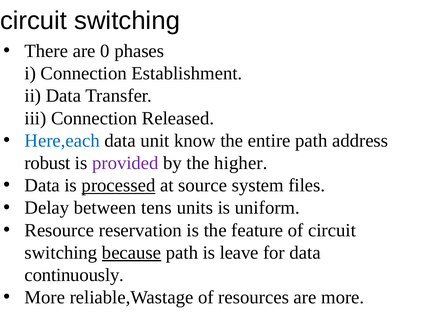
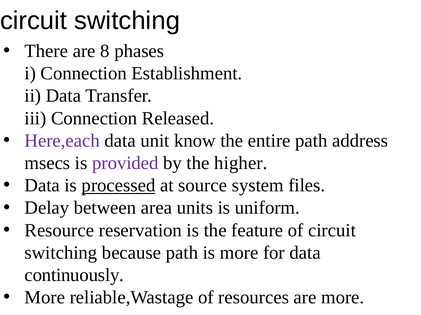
0: 0 -> 8
Here,each colour: blue -> purple
robust: robust -> msecs
tens: tens -> area
because underline: present -> none
is leave: leave -> more
